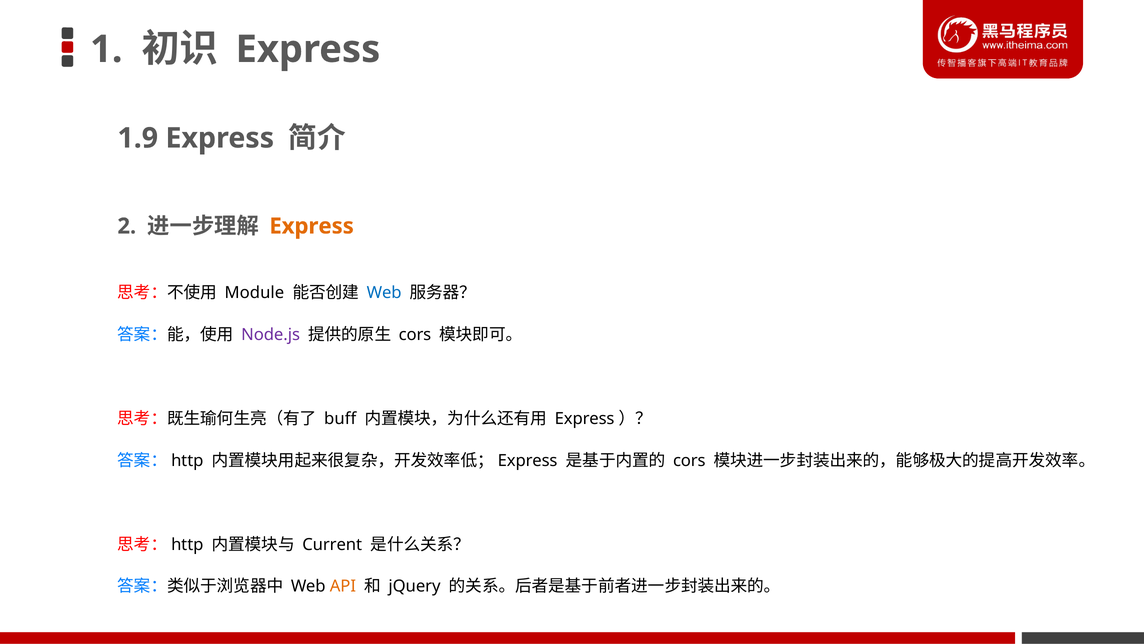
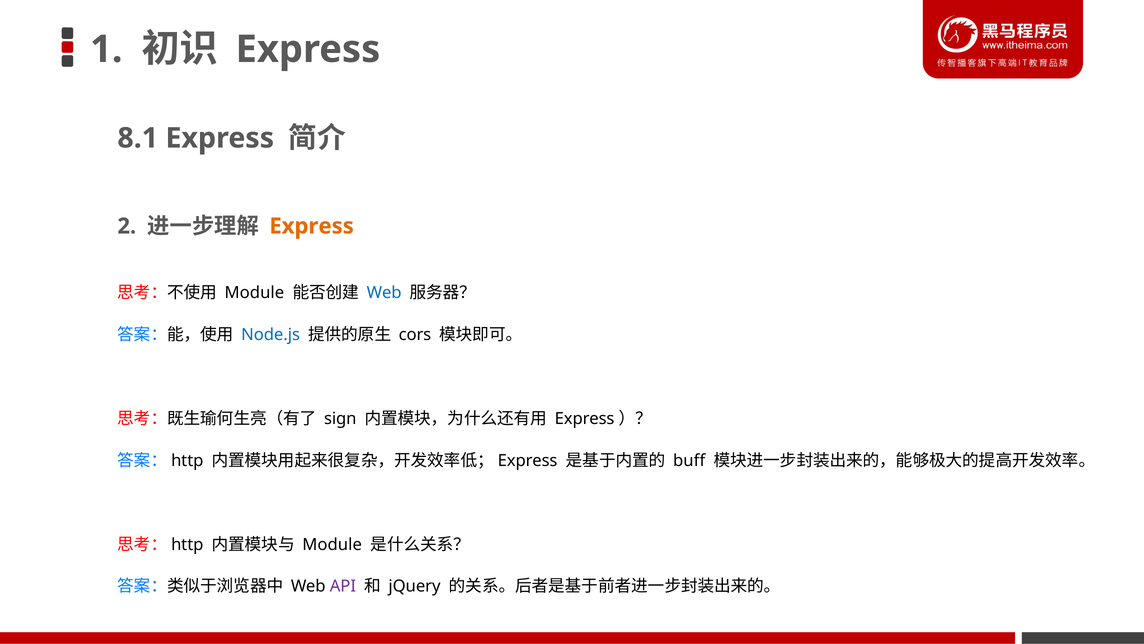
1.9: 1.9 -> 8.1
Node.js colour: purple -> blue
buff: buff -> sign
cors at (689, 460): cors -> buff
Current at (332, 544): Current -> Module
API colour: orange -> purple
